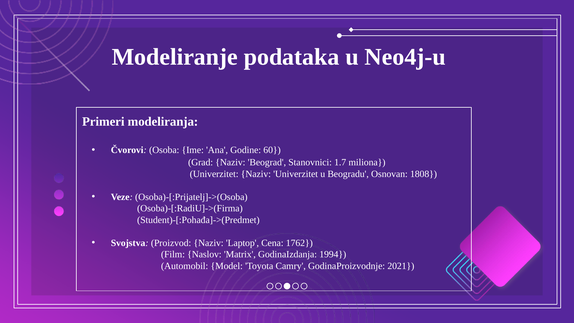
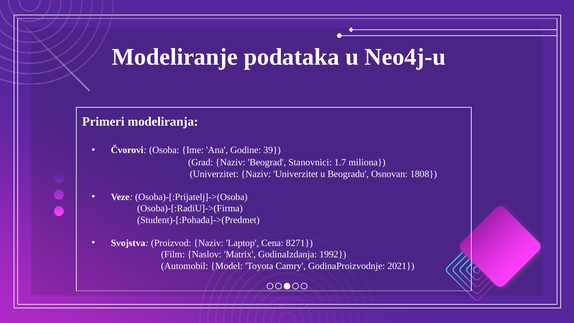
60: 60 -> 39
1762: 1762 -> 8271
1994: 1994 -> 1992
